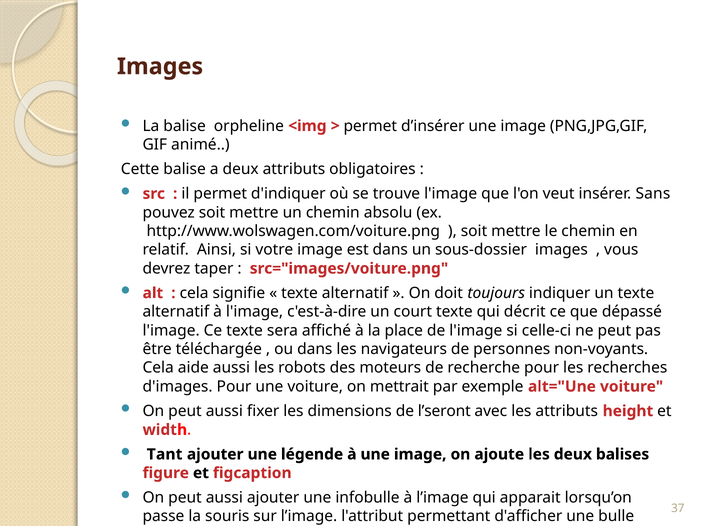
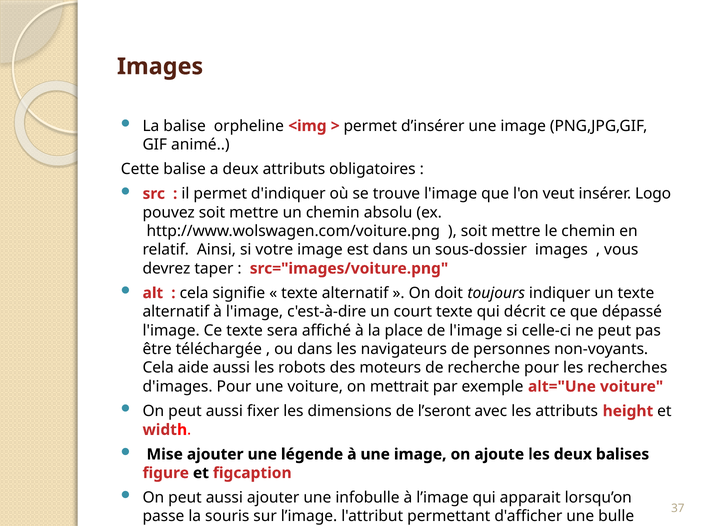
Sans: Sans -> Logo
Tant: Tant -> Mise
